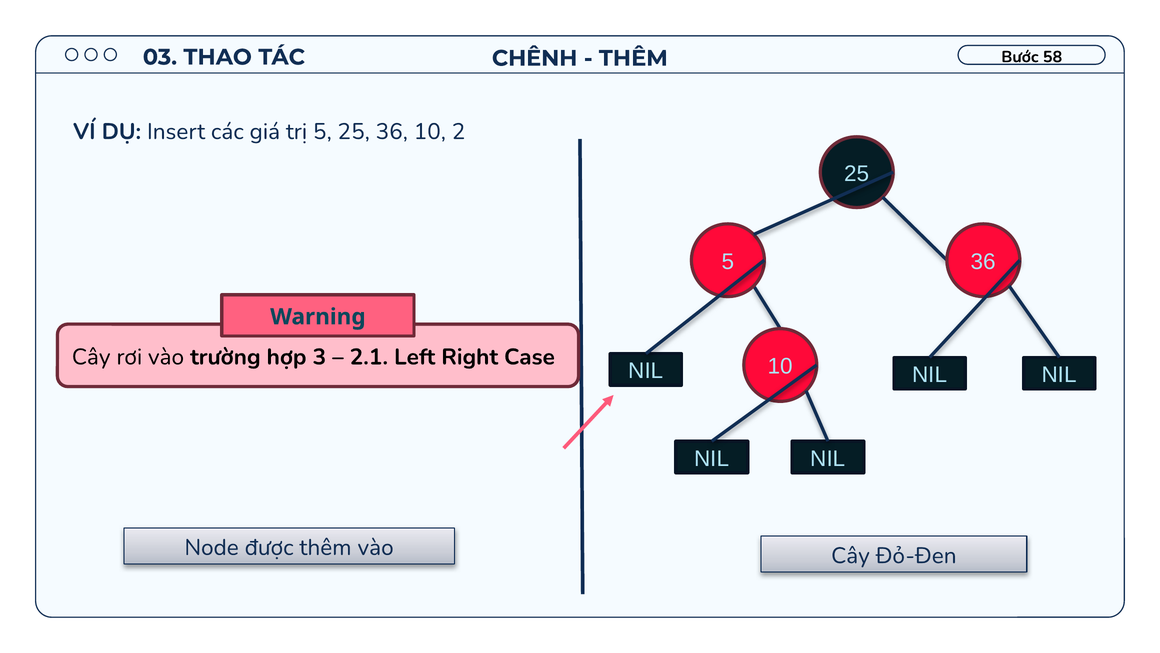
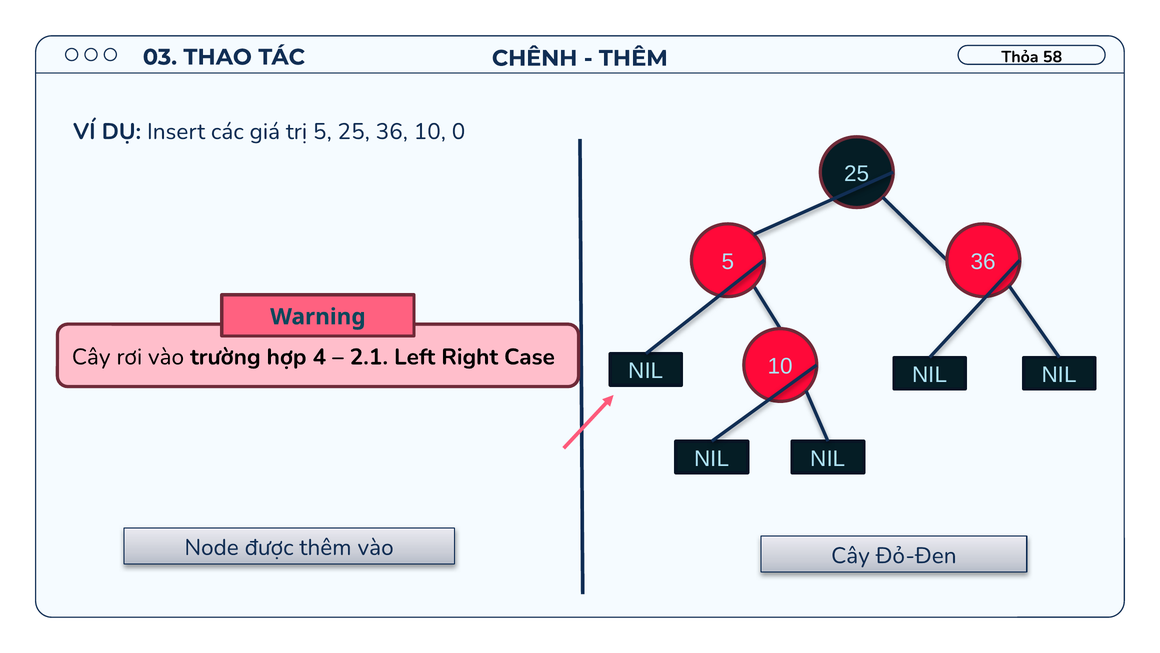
Bước: Bước -> Thỏa
2: 2 -> 0
3: 3 -> 4
